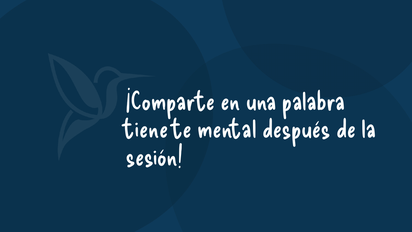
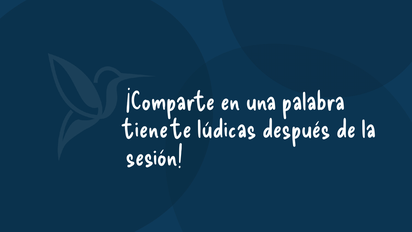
mental: mental -> lúdicas
